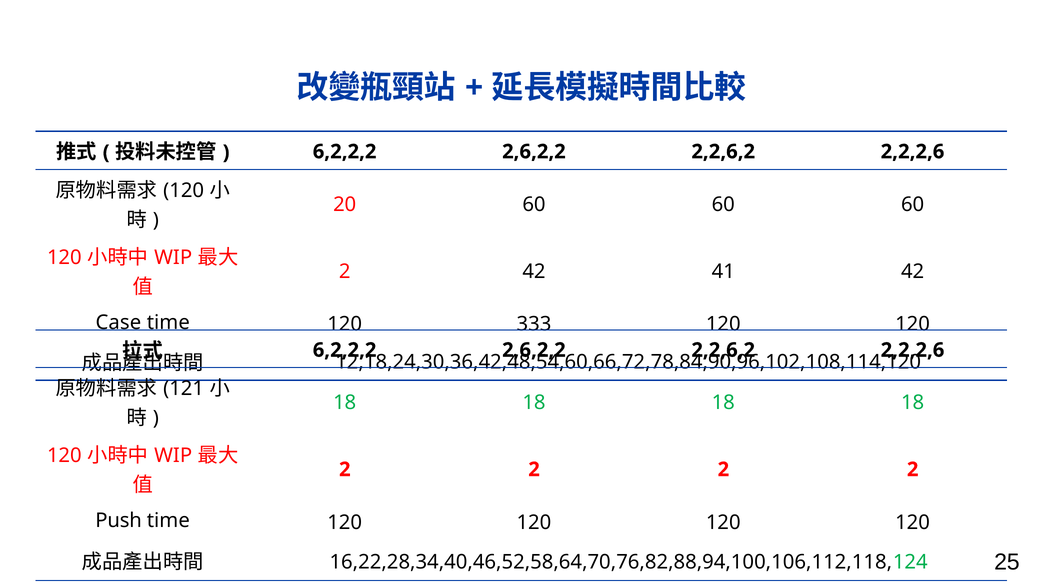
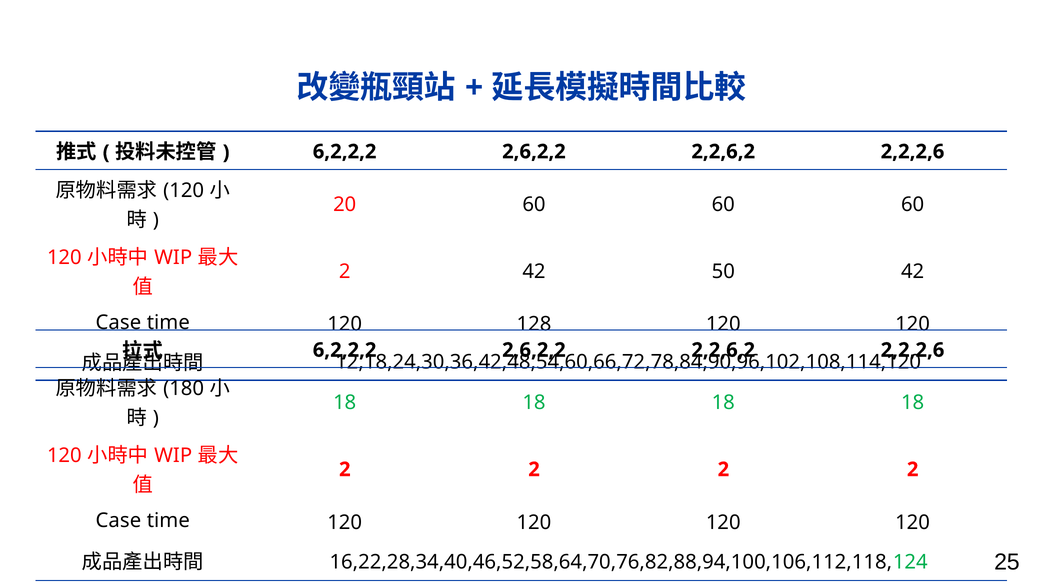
41: 41 -> 50
333: 333 -> 128
121: 121 -> 180
Push at (119, 521): Push -> Case
